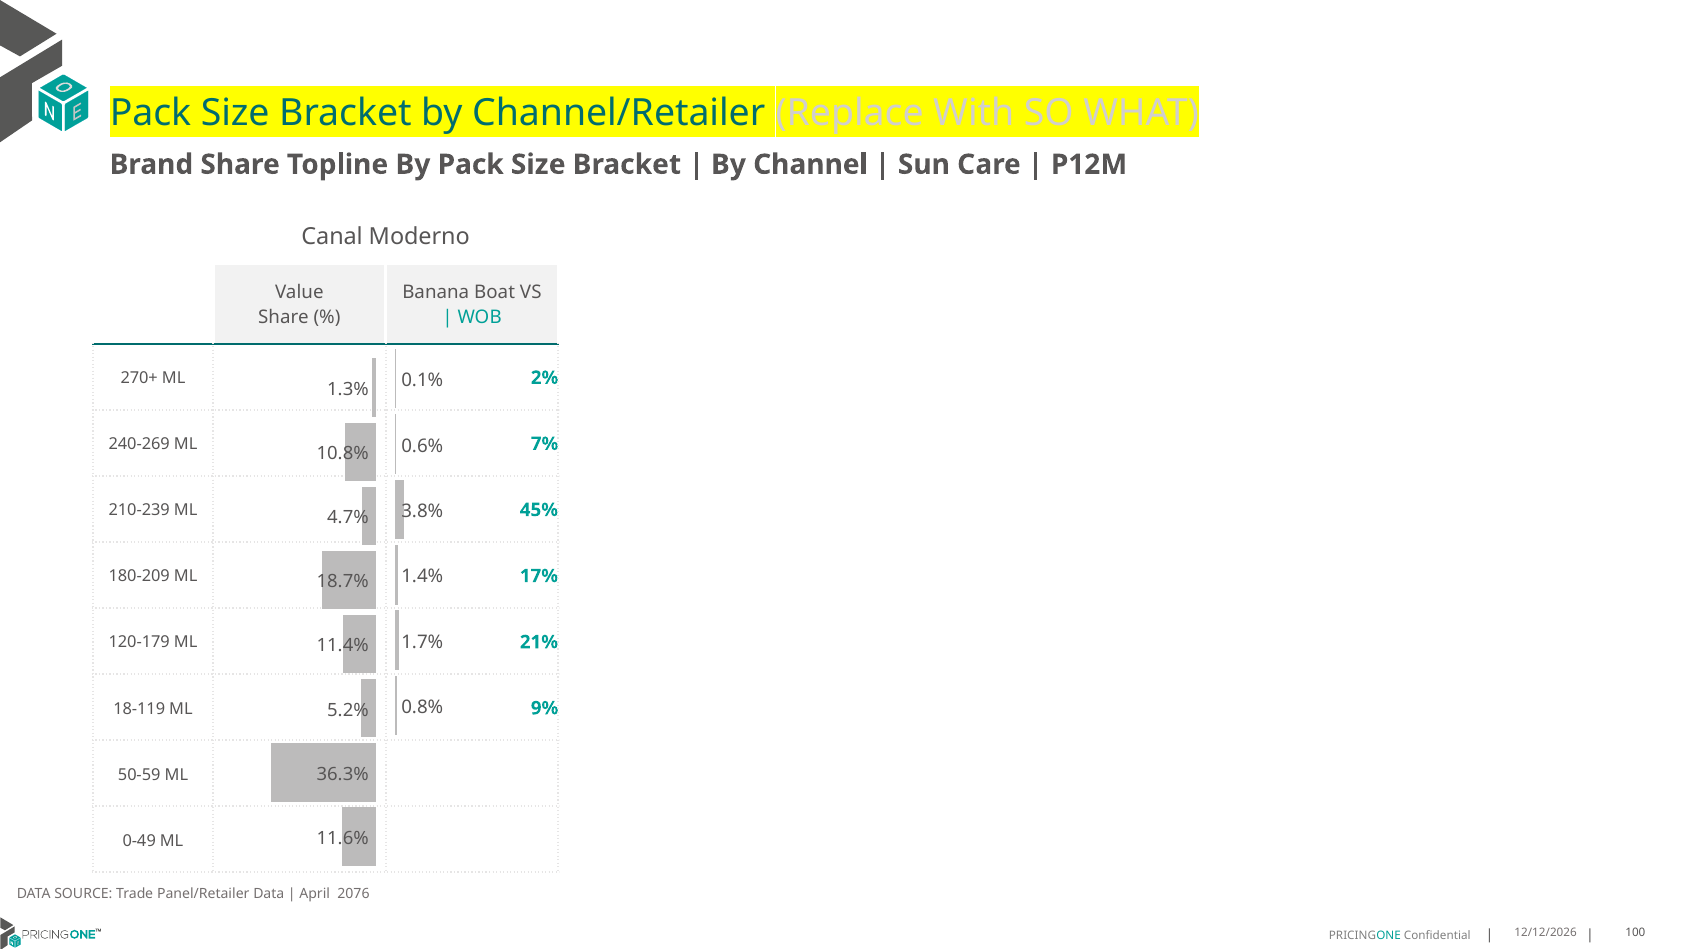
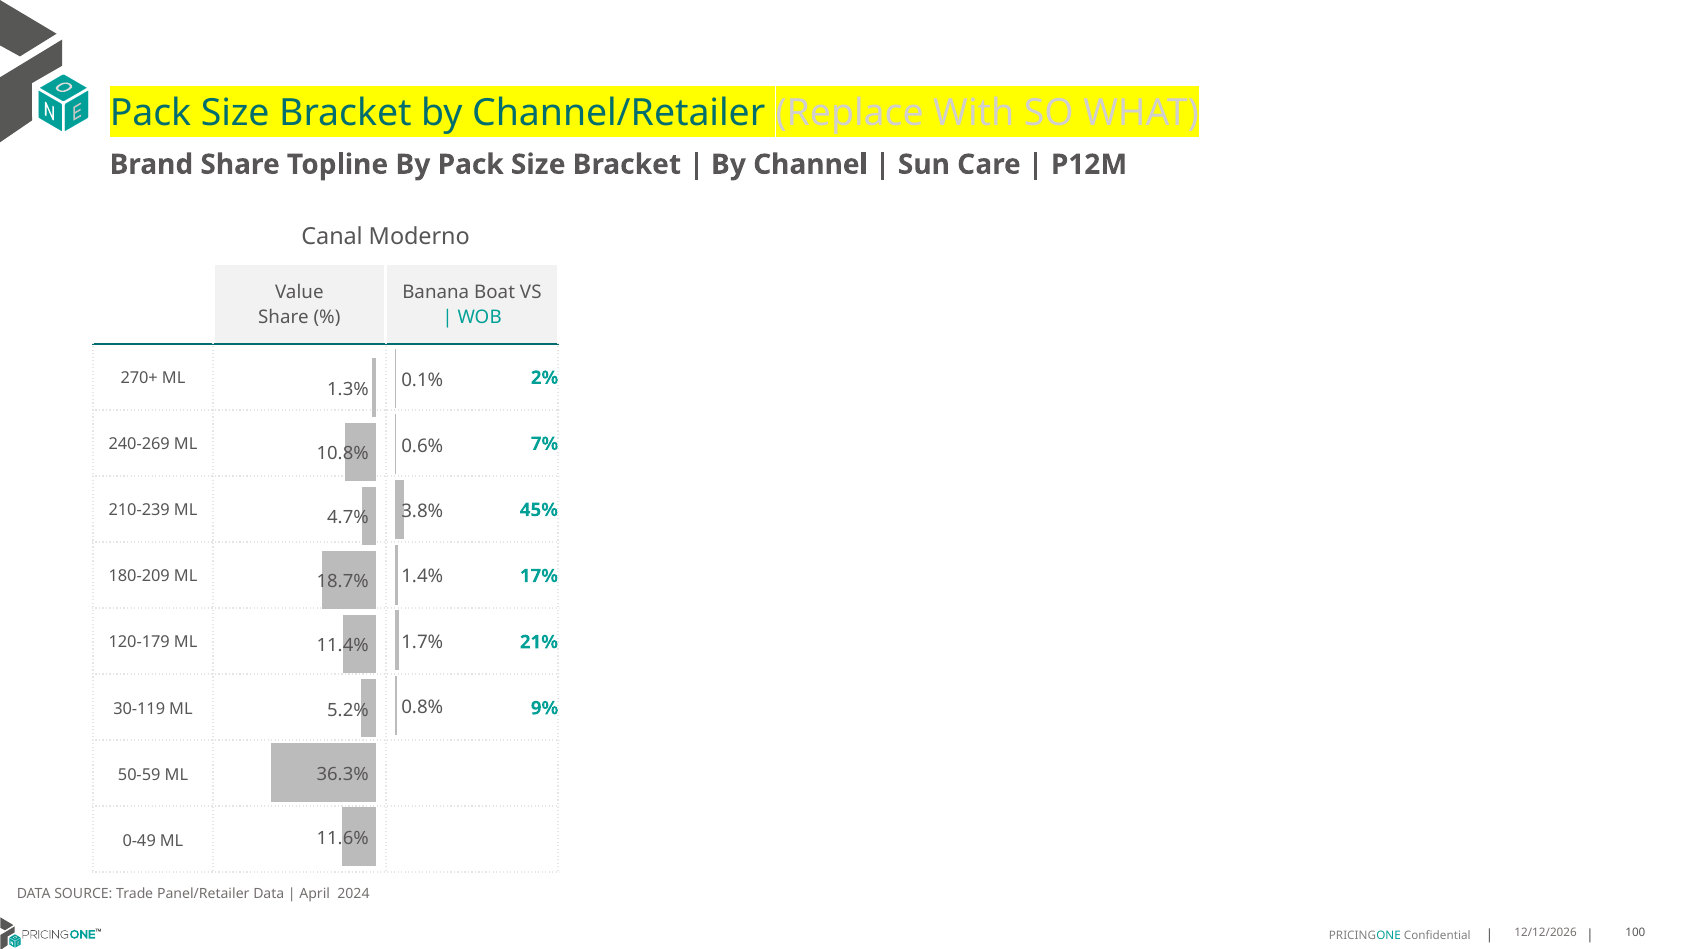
18-119: 18-119 -> 30-119
2076: 2076 -> 2024
